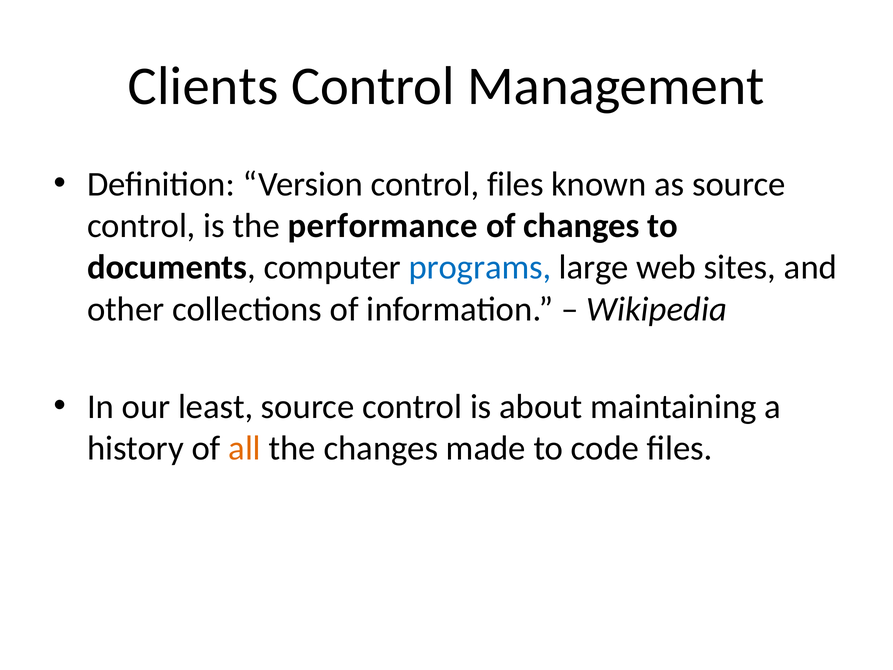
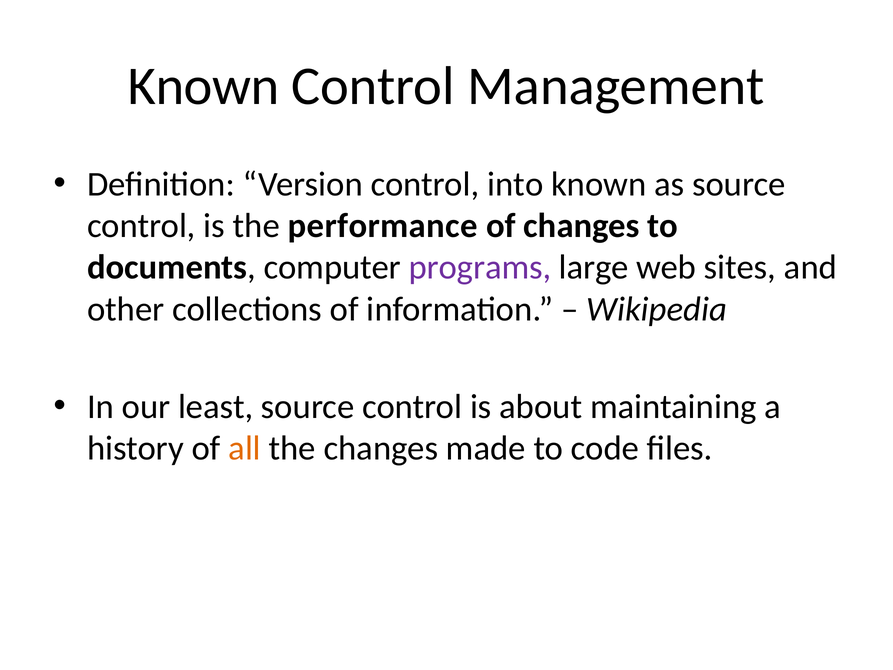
Clients at (203, 86): Clients -> Known
control files: files -> into
programs colour: blue -> purple
